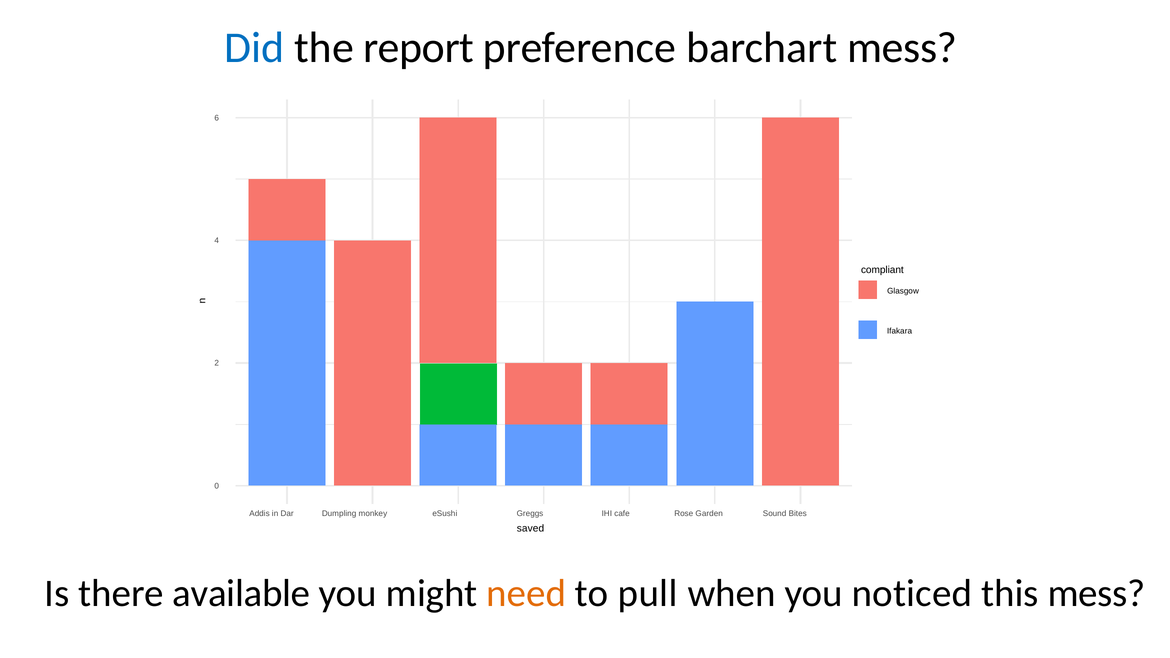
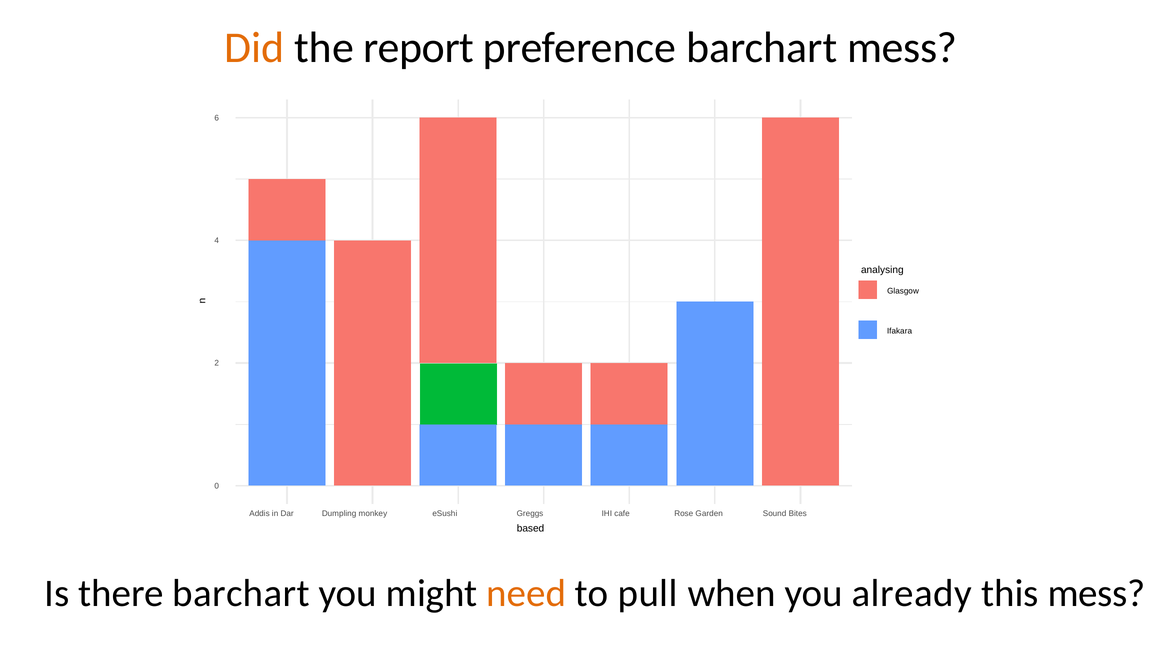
Did colour: blue -> orange
compliant: compliant -> analysing
saved: saved -> based
there available: available -> barchart
noticed: noticed -> already
